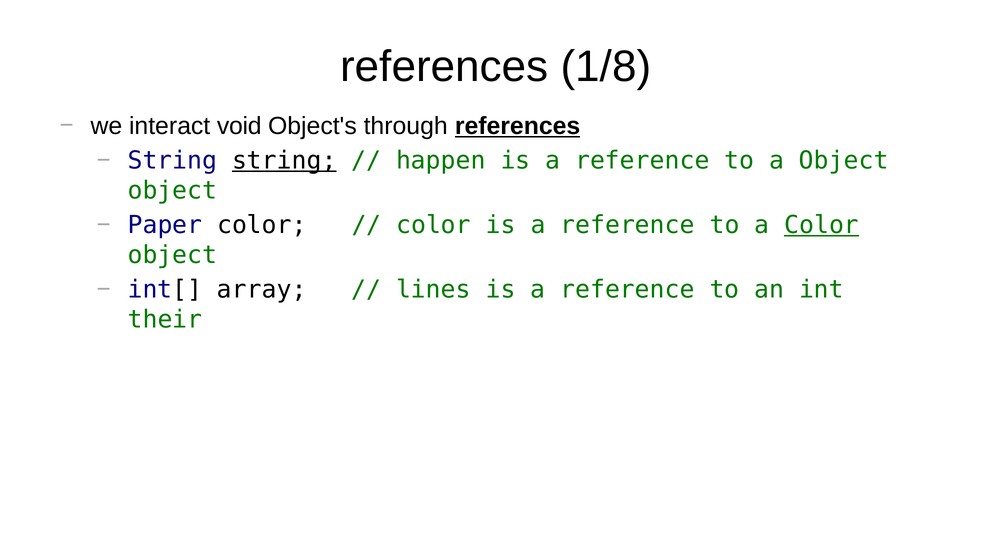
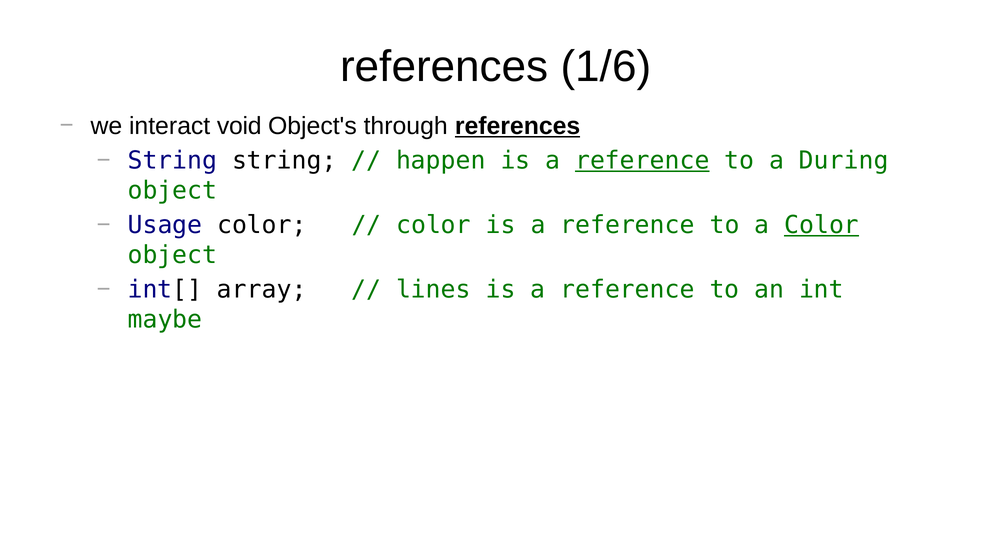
1/8: 1/8 -> 1/6
string at (284, 161) underline: present -> none
reference at (642, 161) underline: none -> present
a Object: Object -> During
Paper: Paper -> Usage
their: their -> maybe
